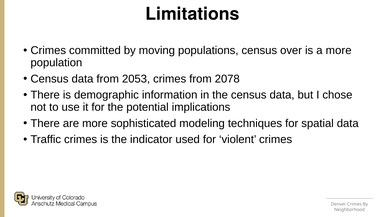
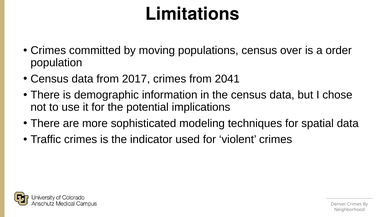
a more: more -> order
2053: 2053 -> 2017
2078: 2078 -> 2041
